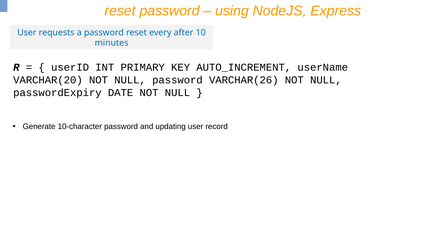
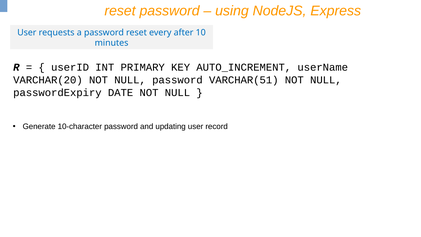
VARCHAR(26: VARCHAR(26 -> VARCHAR(51
